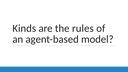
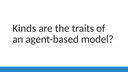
rules: rules -> traits
